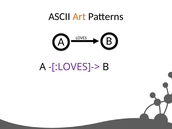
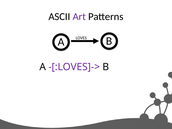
Art colour: orange -> purple
